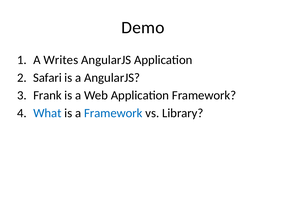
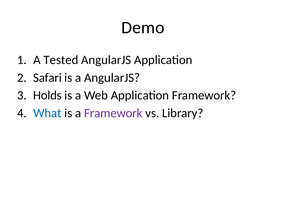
Writes: Writes -> Tested
Frank: Frank -> Holds
Framework at (113, 113) colour: blue -> purple
